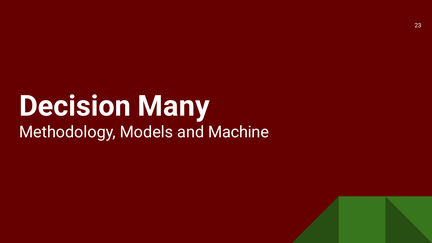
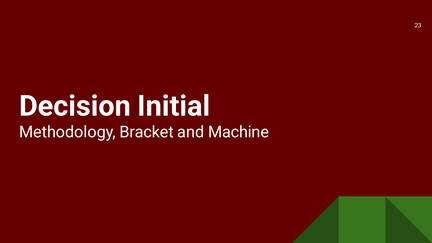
Many: Many -> Initial
Models: Models -> Bracket
